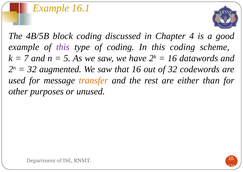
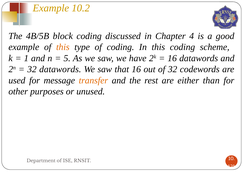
16.1: 16.1 -> 10.2
this at (63, 47) colour: purple -> orange
7: 7 -> 1
32 augmented: augmented -> datawords
